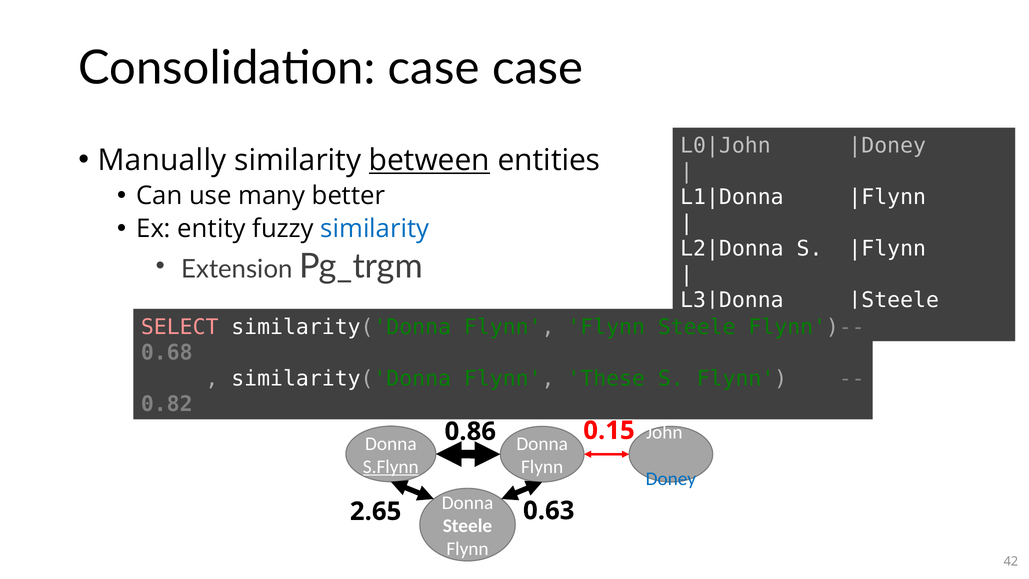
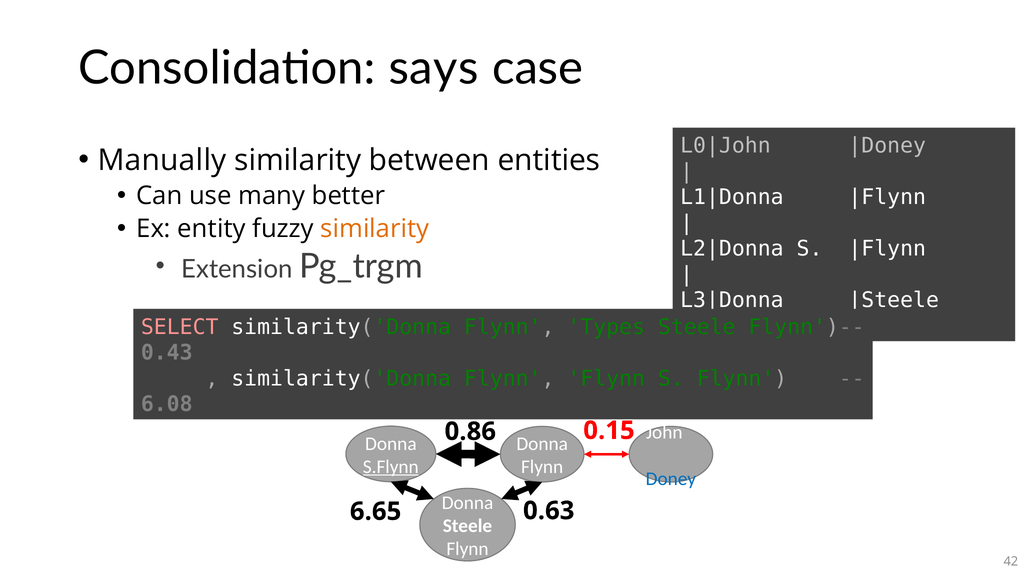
Consolidation case: case -> says
between underline: present -> none
similarity at (375, 229) colour: blue -> orange
Flynn Flynn: Flynn -> Types
0.68: 0.68 -> 0.43
Flynn These: These -> Flynn
0.82: 0.82 -> 6.08
2.65: 2.65 -> 6.65
